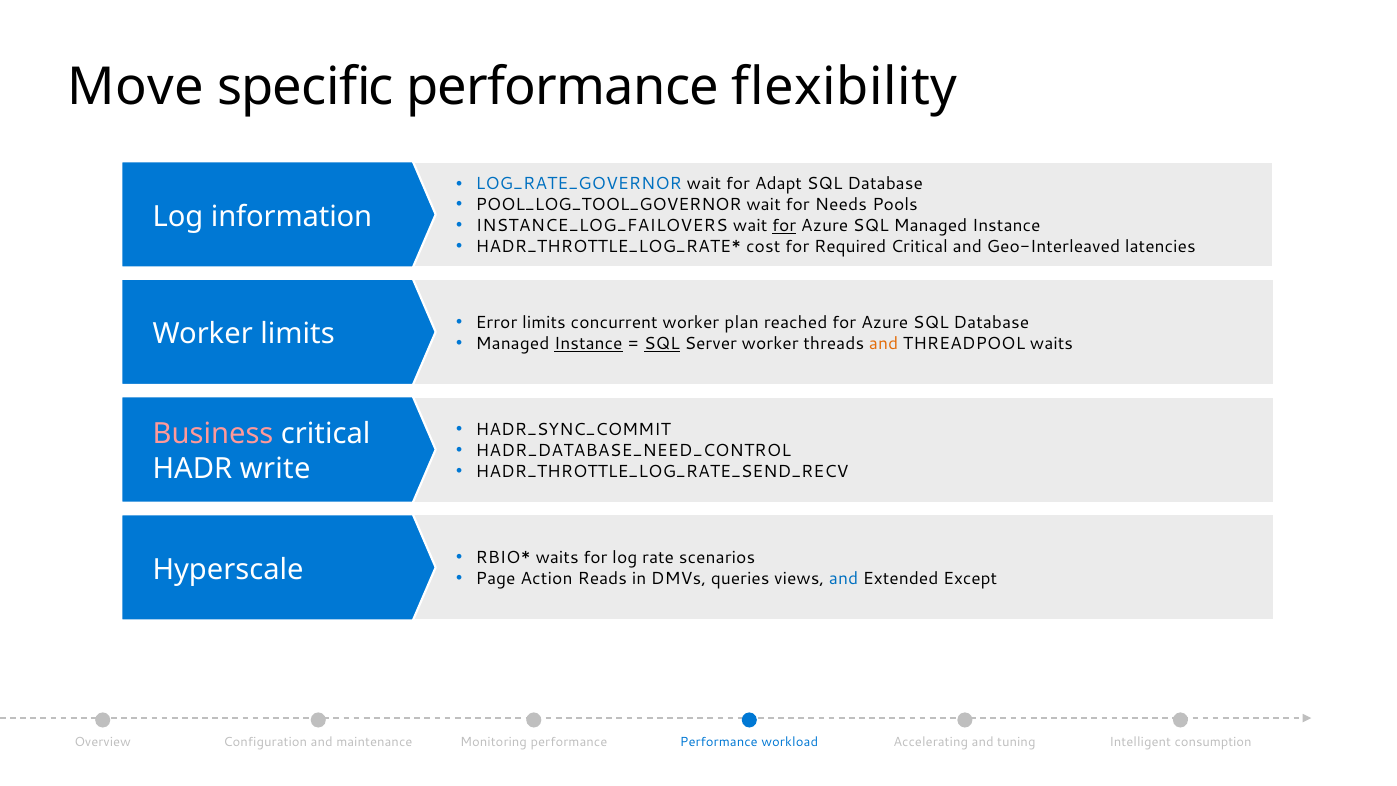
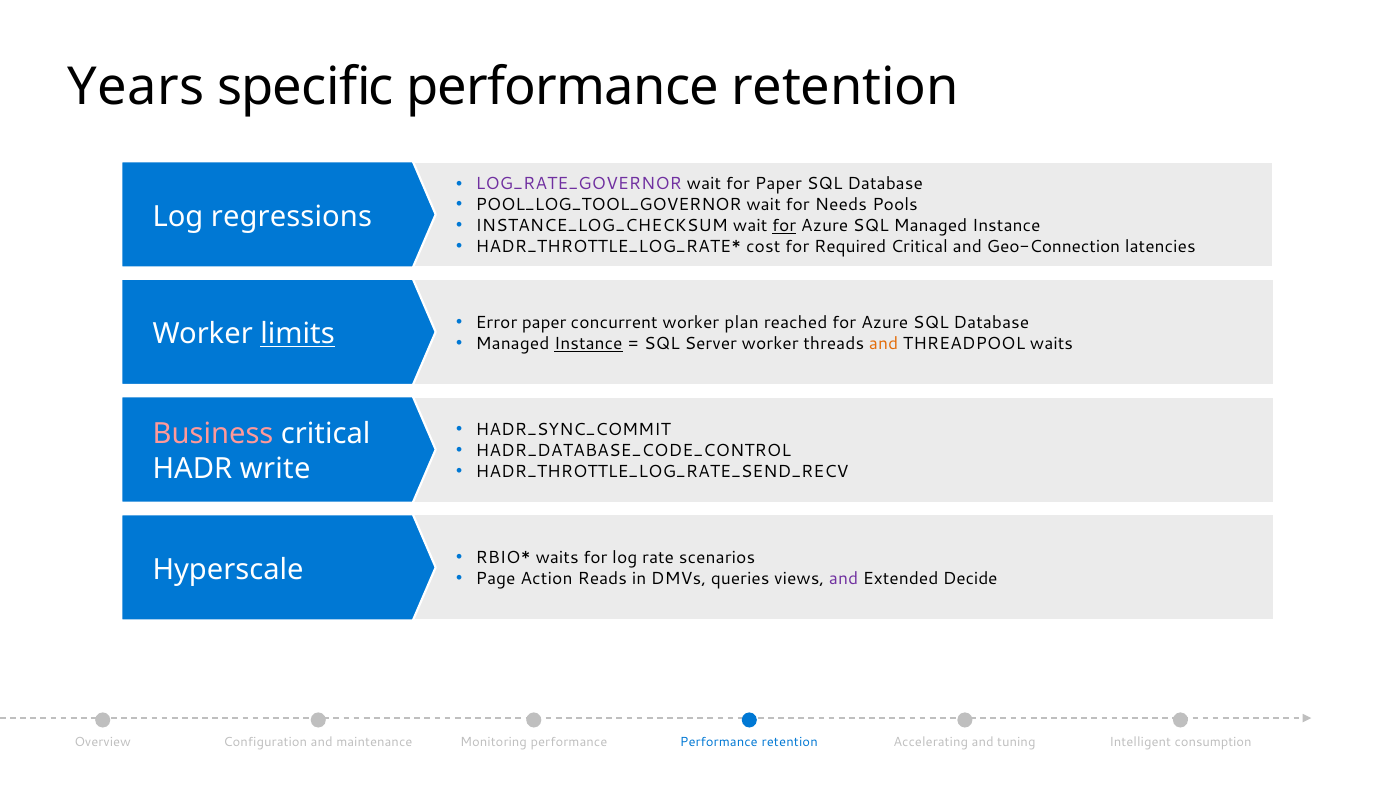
Move: Move -> Years
specific performance flexibility: flexibility -> retention
LOG_RATE_GOVERNOR colour: blue -> purple
for Adapt: Adapt -> Paper
information: information -> regressions
INSTANCE_LOG_FAILOVERS: INSTANCE_LOG_FAILOVERS -> INSTANCE_LOG_CHECKSUM
Geo-Interleaved: Geo-Interleaved -> Geo-Connection
Error limits: limits -> paper
limits at (298, 334) underline: none -> present
SQL at (662, 344) underline: present -> none
HADR_DATABASE_NEED_CONTROL: HADR_DATABASE_NEED_CONTROL -> HADR_DATABASE_CODE_CONTROL
and at (844, 579) colour: blue -> purple
Except: Except -> Decide
performance Performance workload: workload -> retention
